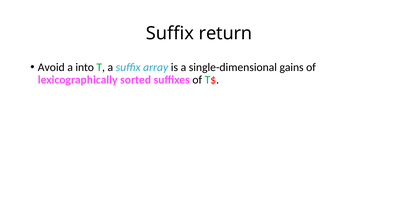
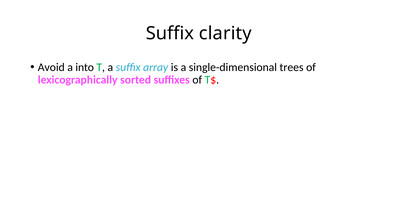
return: return -> clarity
gains: gains -> trees
